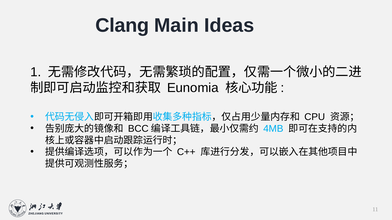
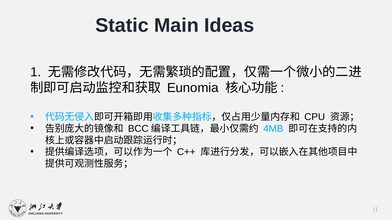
Clang: Clang -> Static
